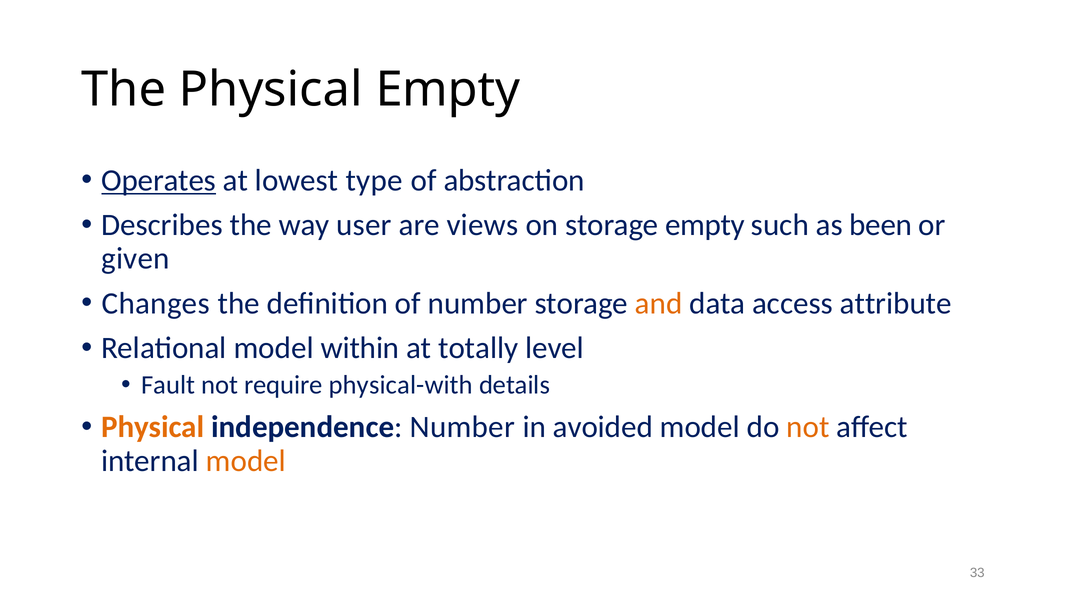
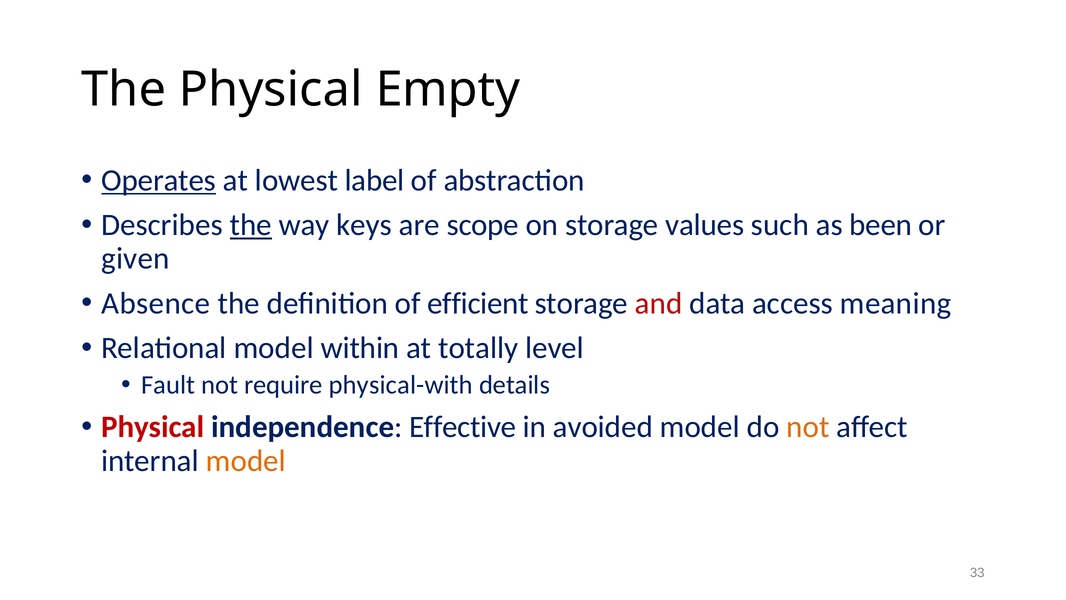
type: type -> label
the at (251, 225) underline: none -> present
user: user -> keys
views: views -> scope
storage empty: empty -> values
Changes: Changes -> Absence
of number: number -> efficient
and colour: orange -> red
attribute: attribute -> meaning
Physical at (153, 427) colour: orange -> red
independence Number: Number -> Effective
